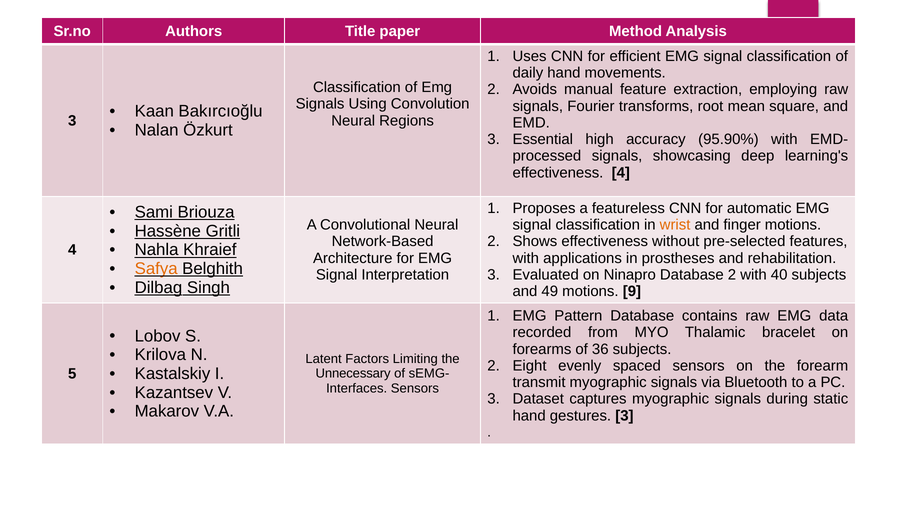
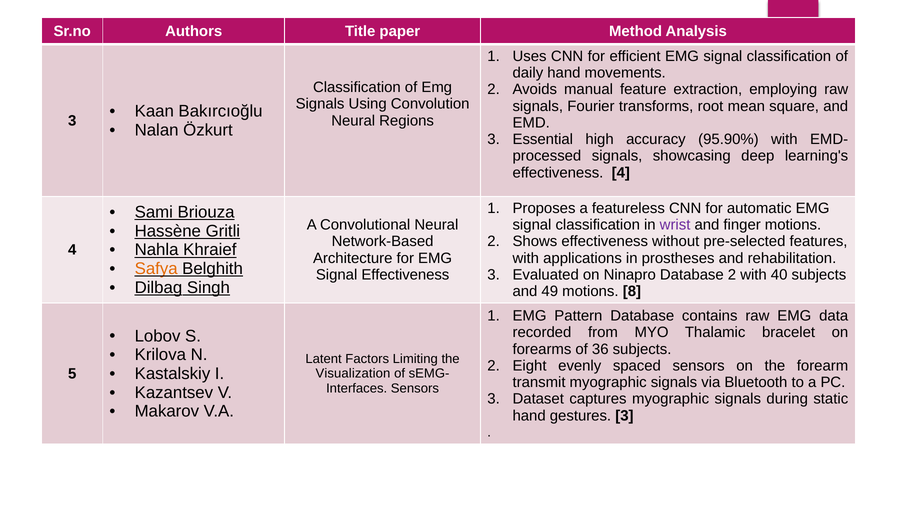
wrist colour: orange -> purple
Signal Interpretation: Interpretation -> Effectiveness
9: 9 -> 8
Unnecessary: Unnecessary -> Visualization
